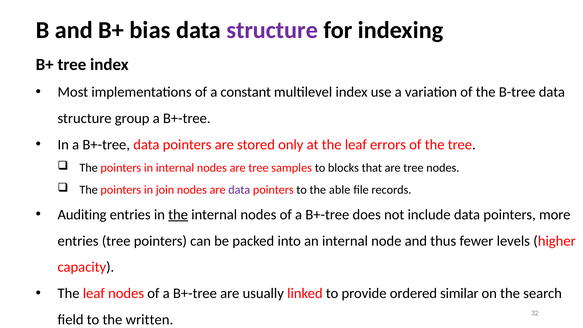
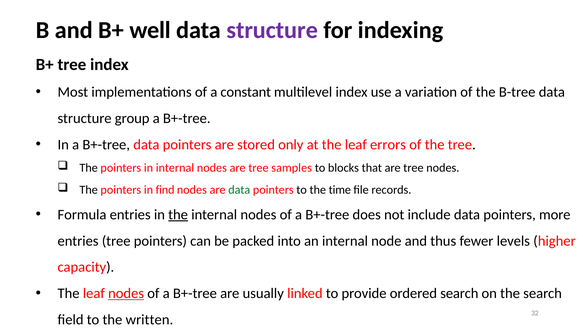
bias: bias -> well
join: join -> find
data at (239, 190) colour: purple -> green
able: able -> time
Auditing: Auditing -> Formula
nodes at (126, 293) underline: none -> present
ordered similar: similar -> search
